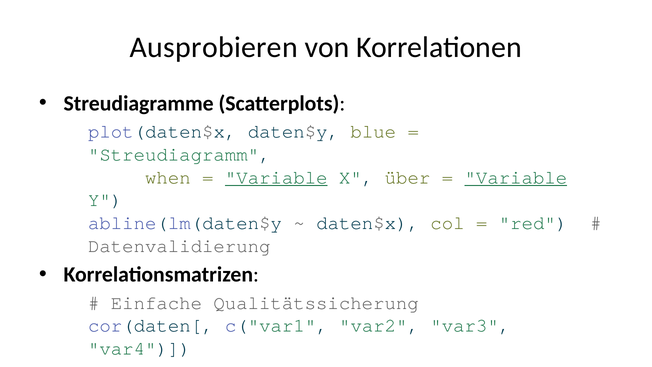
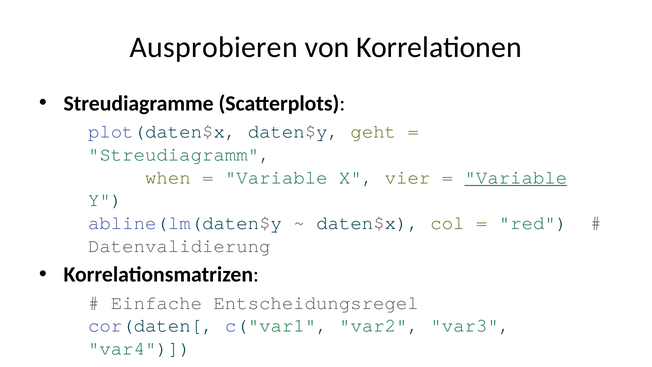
blue: blue -> geht
Variable at (276, 177) underline: present -> none
über: über -> vier
Qualitätssicherung: Qualitätssicherung -> Entscheidungsregel
